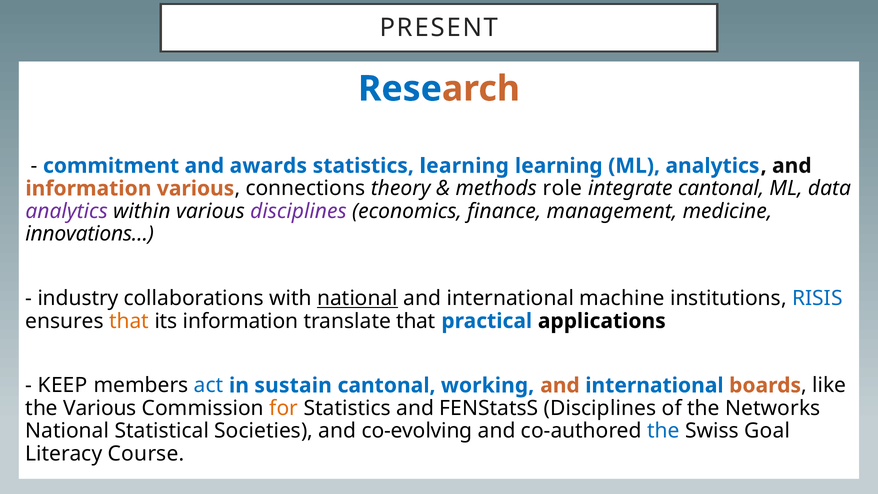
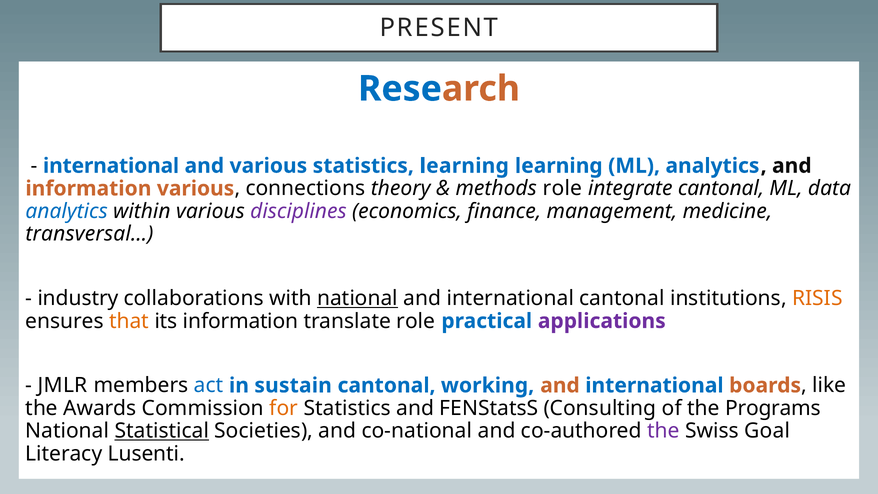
commitment at (111, 166): commitment -> international
and awards: awards -> various
analytics at (67, 211) colour: purple -> blue
innovations…: innovations… -> transversal…
international machine: machine -> cantonal
RISIS colour: blue -> orange
translate that: that -> role
applications colour: black -> purple
KEEP: KEEP -> JMLR
the Various: Various -> Awards
FENStatsS Disciplines: Disciplines -> Consulting
Networks: Networks -> Programs
Statistical underline: none -> present
co-evolving: co-evolving -> co-national
the at (663, 431) colour: blue -> purple
Course: Course -> Lusenti
